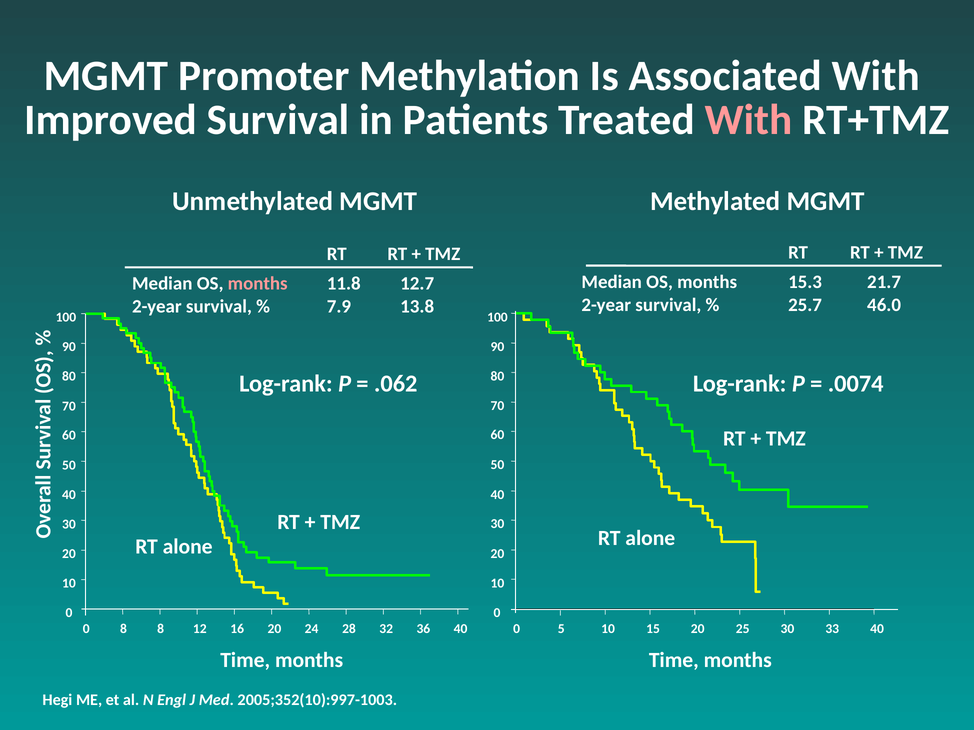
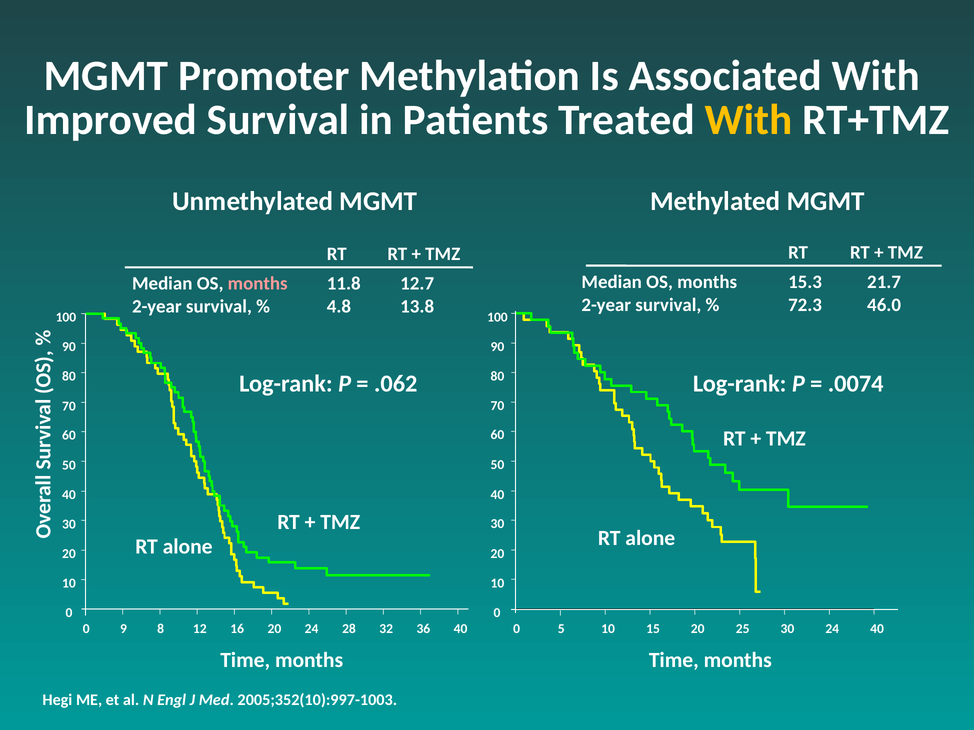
With at (749, 120) colour: pink -> yellow
25.7: 25.7 -> 72.3
7.9: 7.9 -> 4.8
30 33: 33 -> 24
0 8: 8 -> 9
